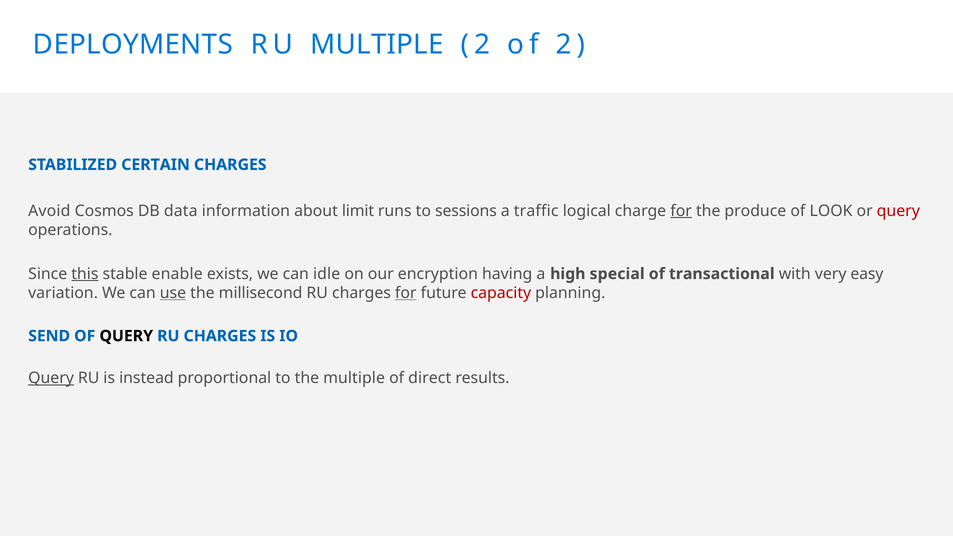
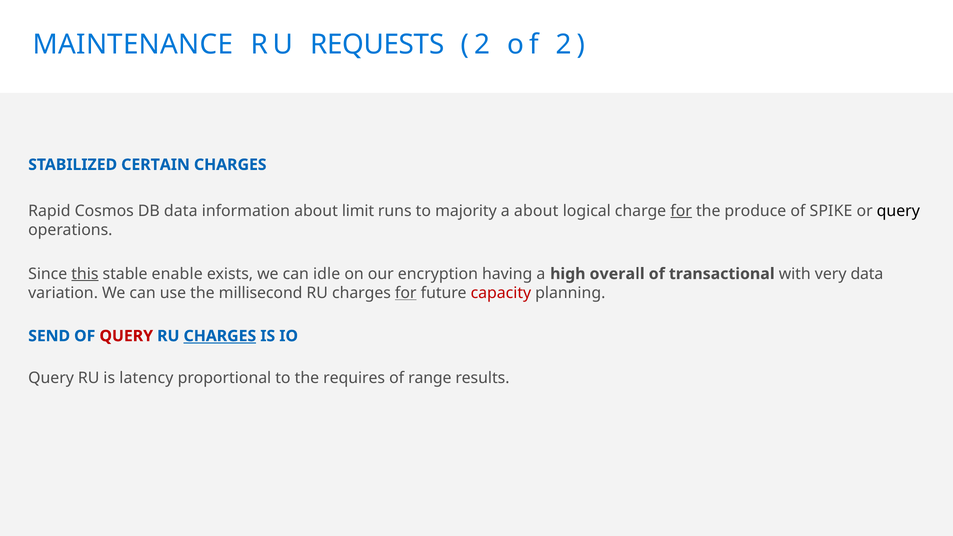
DEPLOYMENTS: DEPLOYMENTS -> MAINTENANCE
RU MULTIPLE: MULTIPLE -> REQUESTS
Avoid: Avoid -> Rapid
sessions: sessions -> majority
a traffic: traffic -> about
LOOK: LOOK -> SPIKE
query at (898, 211) colour: red -> black
special: special -> overall
very easy: easy -> data
use underline: present -> none
QUERY at (126, 336) colour: black -> red
CHARGES at (220, 336) underline: none -> present
Query at (51, 378) underline: present -> none
instead: instead -> latency
the multiple: multiple -> requires
direct: direct -> range
